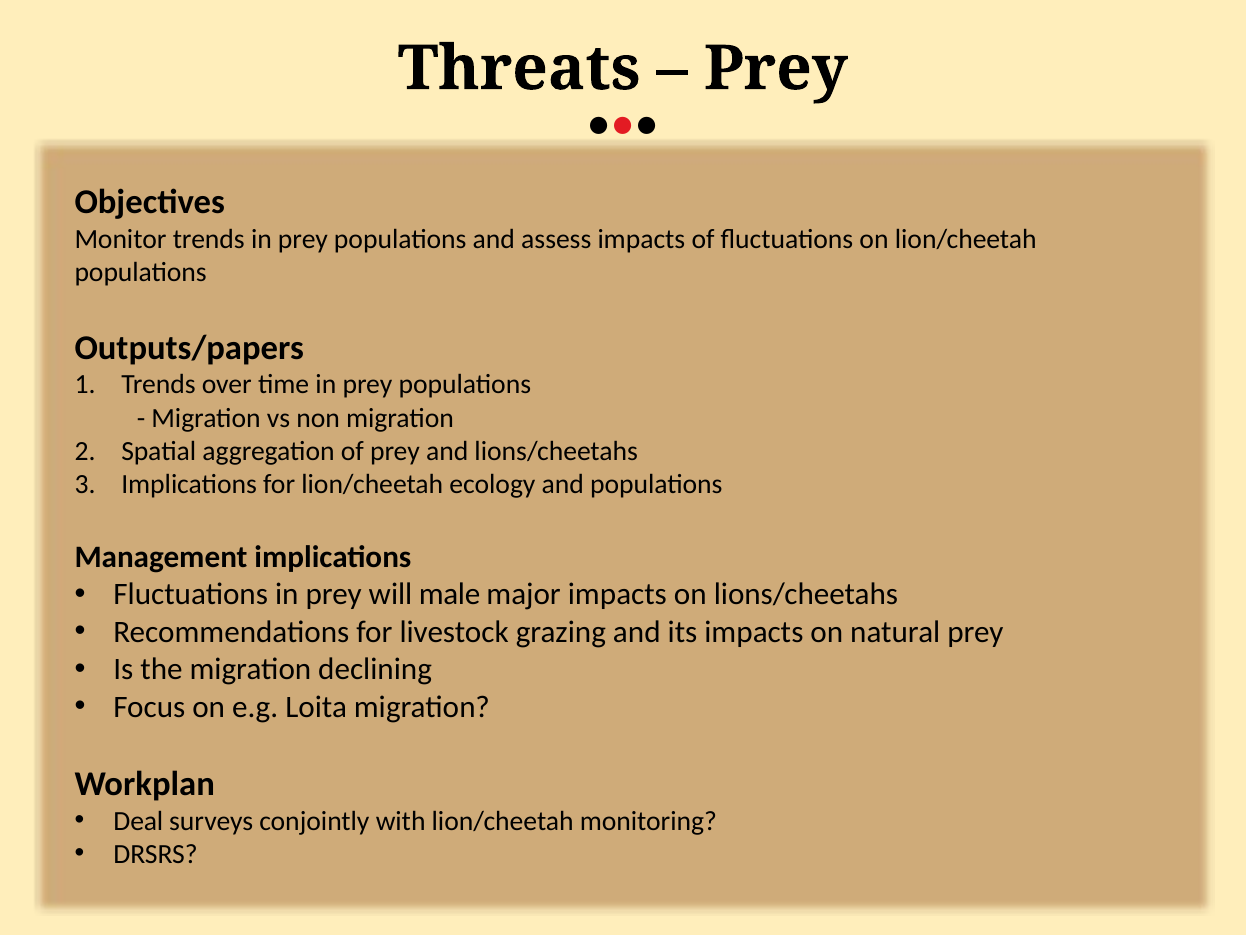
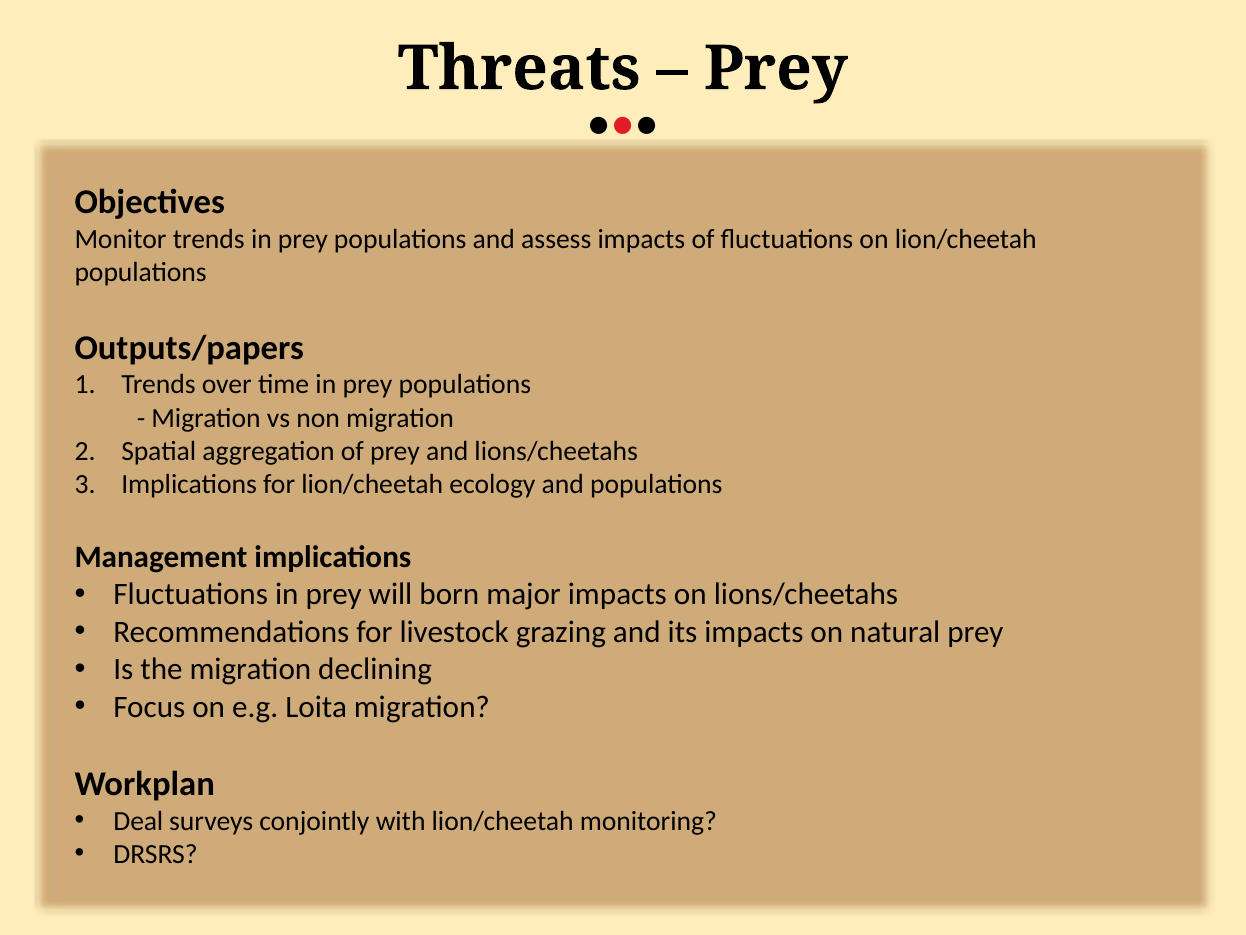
male: male -> born
